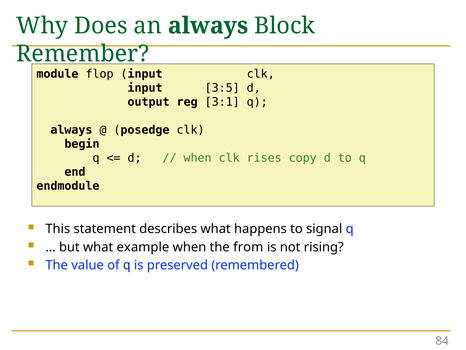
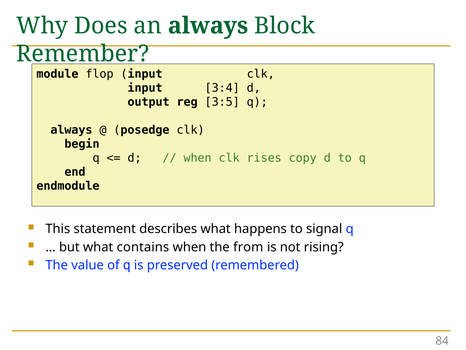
3:5: 3:5 -> 3:4
3:1: 3:1 -> 3:5
example: example -> contains
